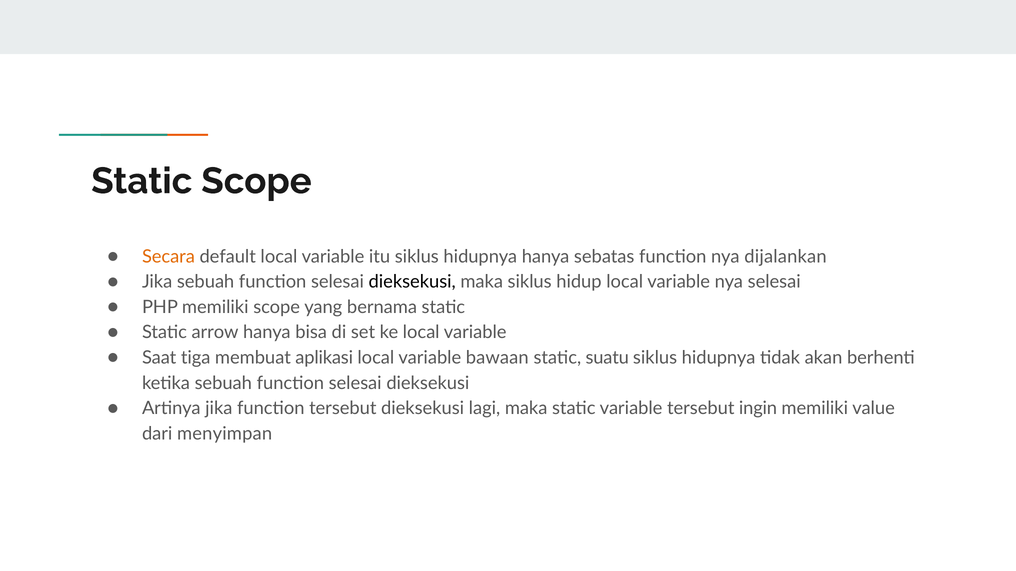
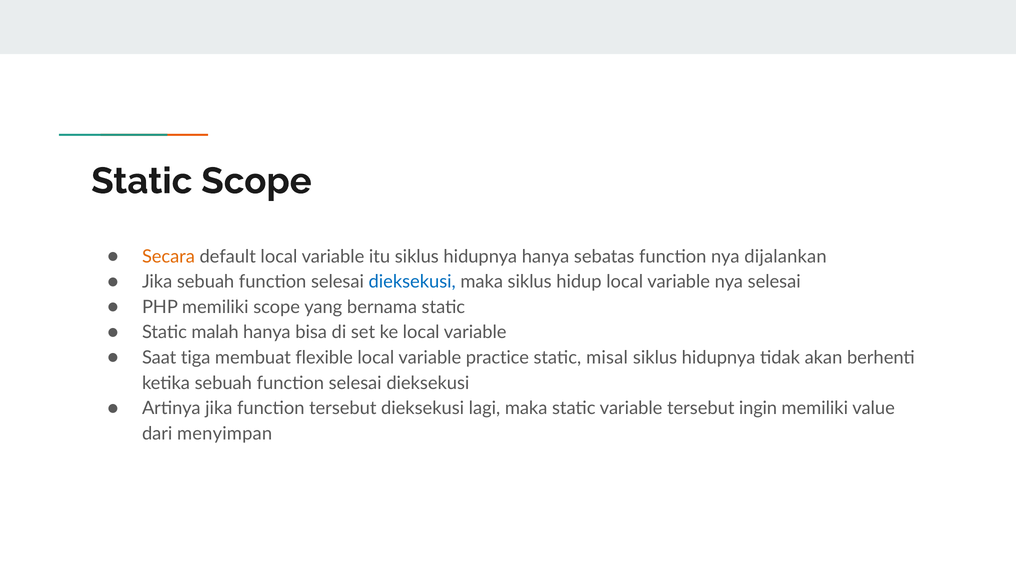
dieksekusi at (412, 282) colour: black -> blue
arrow: arrow -> malah
aplikasi: aplikasi -> flexible
bawaan: bawaan -> practice
suatu: suatu -> misal
